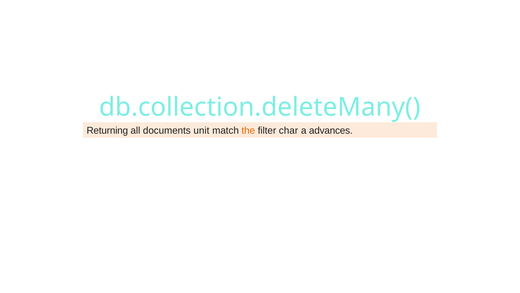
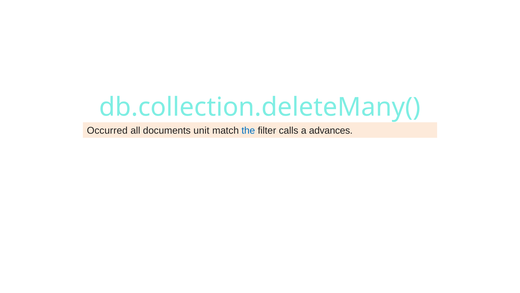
Returning: Returning -> Occurred
the colour: orange -> blue
char: char -> calls
